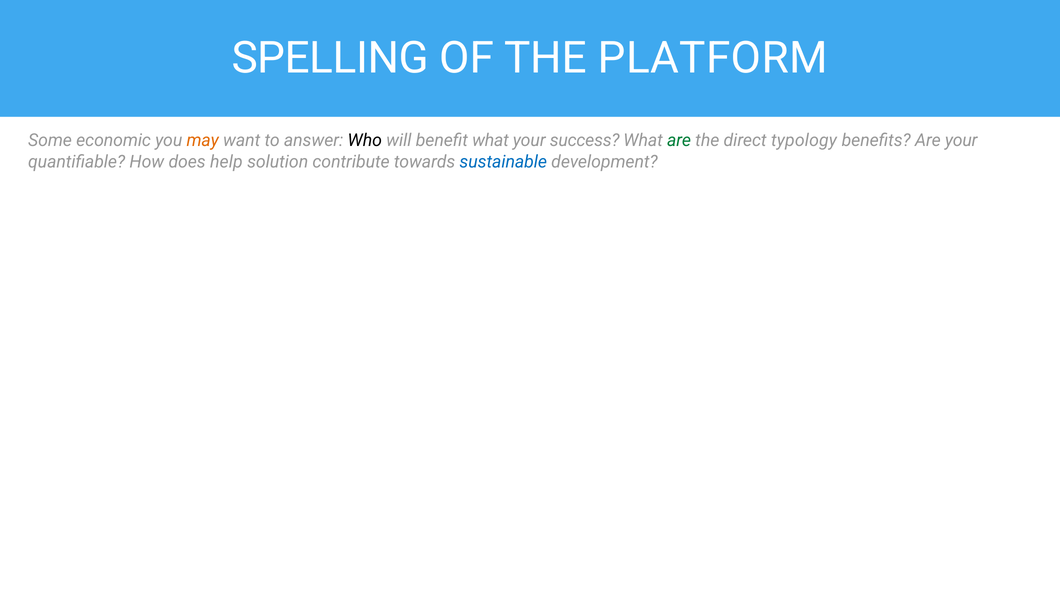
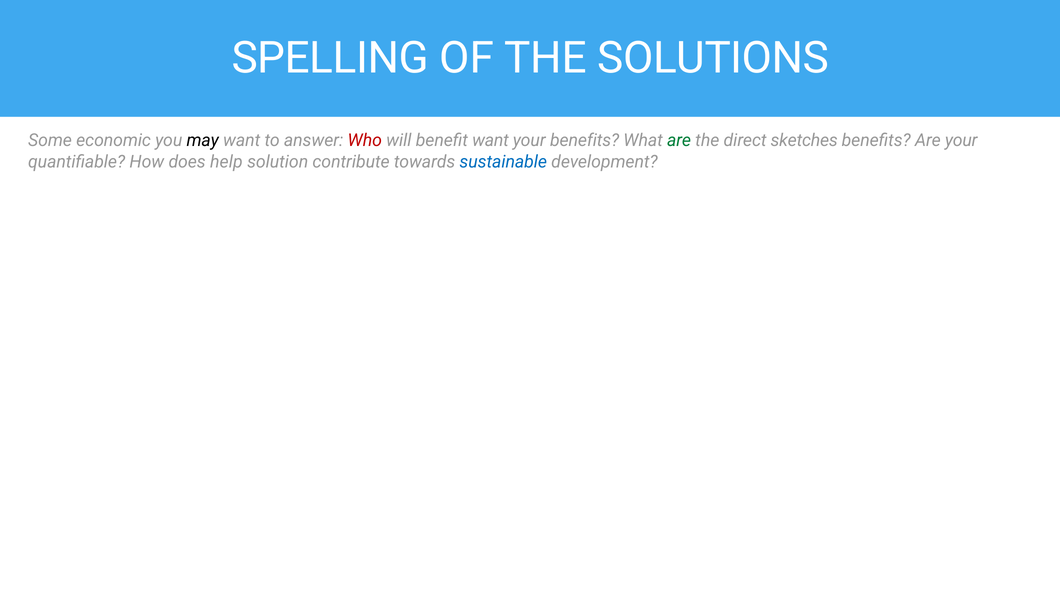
PLATFORM: PLATFORM -> SOLUTIONS
may colour: orange -> black
Who colour: black -> red
benefit what: what -> want
your success: success -> benefits
typology: typology -> sketches
